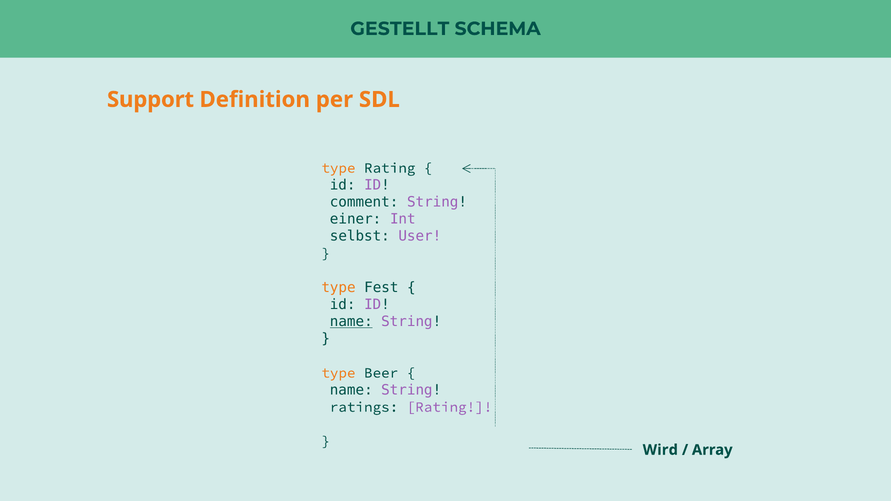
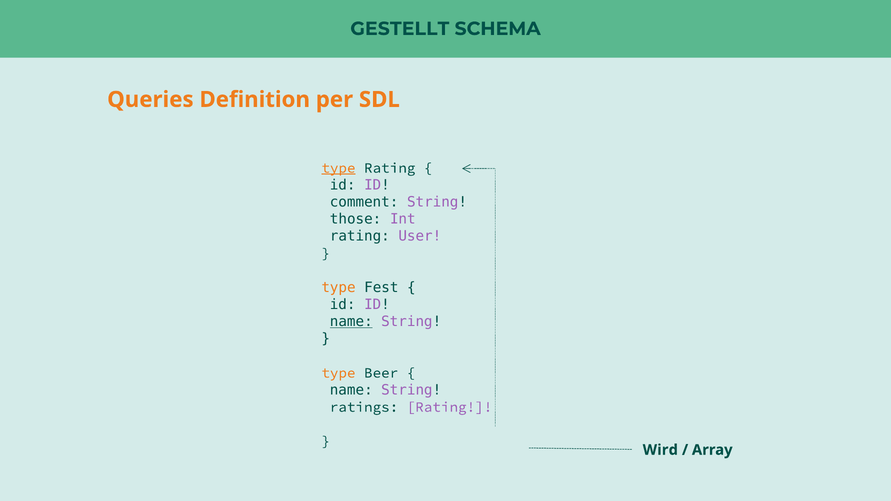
Support: Support -> Queries
type at (338, 168) underline: none -> present
einer: einer -> those
selbst at (360, 236): selbst -> rating
